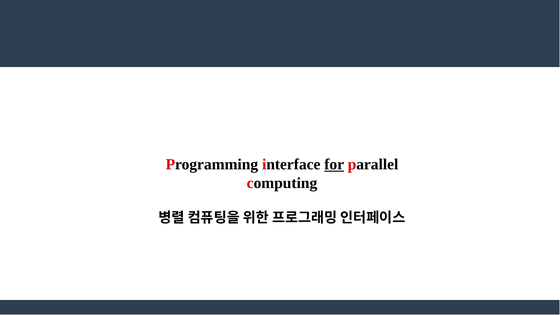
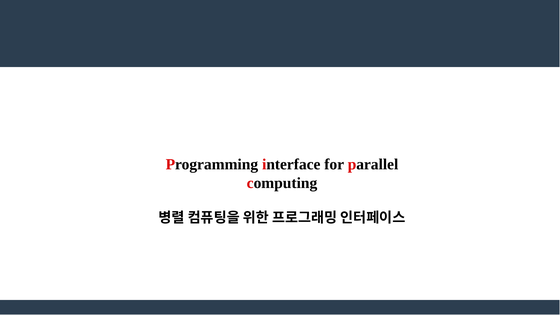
for underline: present -> none
